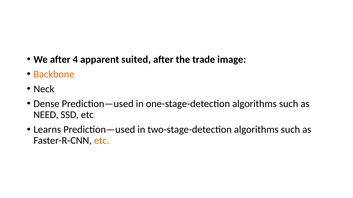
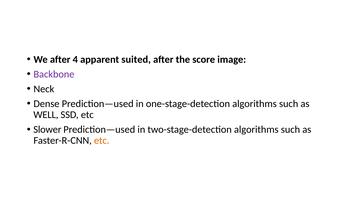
trade: trade -> score
Backbone colour: orange -> purple
NEED: NEED -> WELL
Learns: Learns -> Slower
